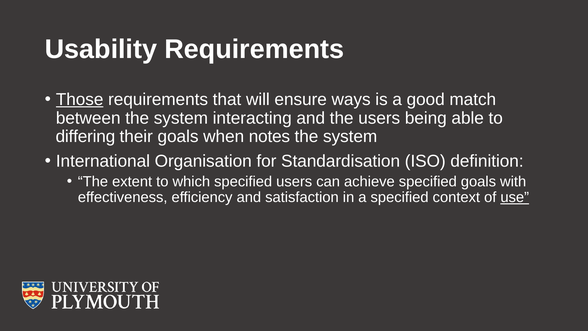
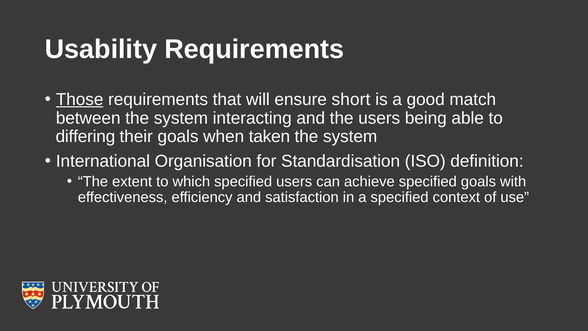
ways: ways -> short
notes: notes -> taken
use underline: present -> none
